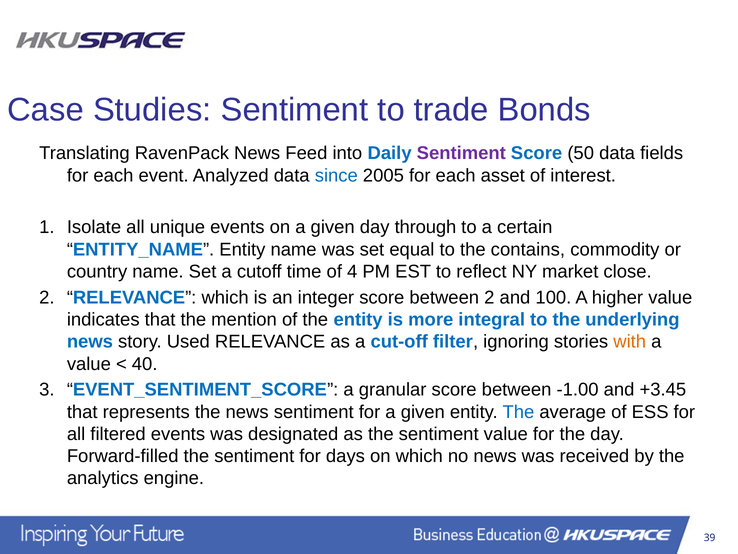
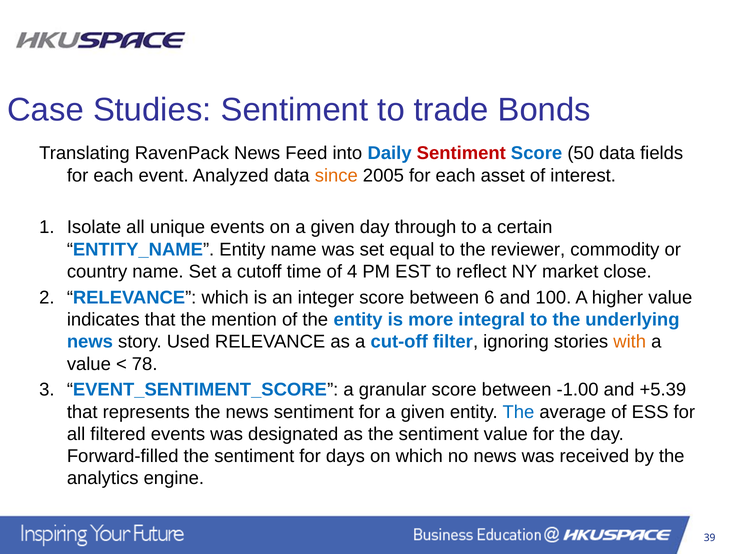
Sentiment at (461, 153) colour: purple -> red
since colour: blue -> orange
contains: contains -> reviewer
between 2: 2 -> 6
40: 40 -> 78
+3.45: +3.45 -> +5.39
